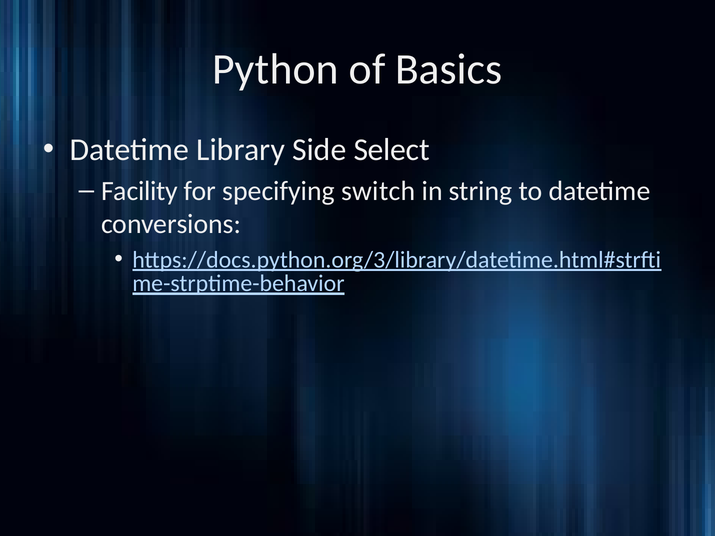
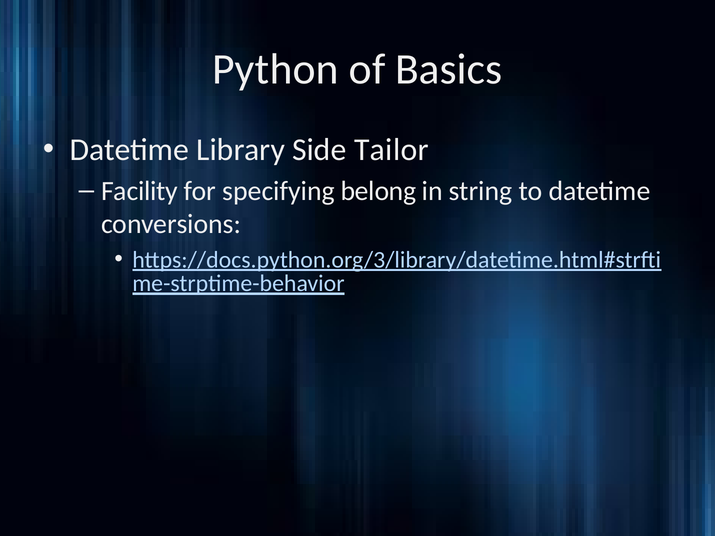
Select: Select -> Tailor
switch: switch -> belong
